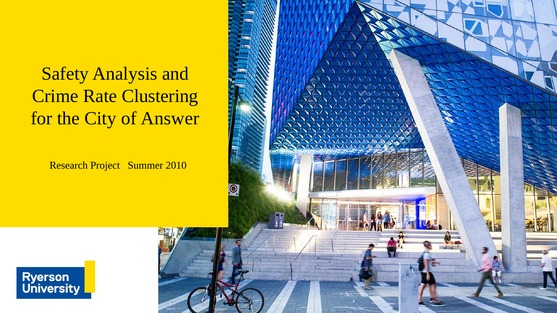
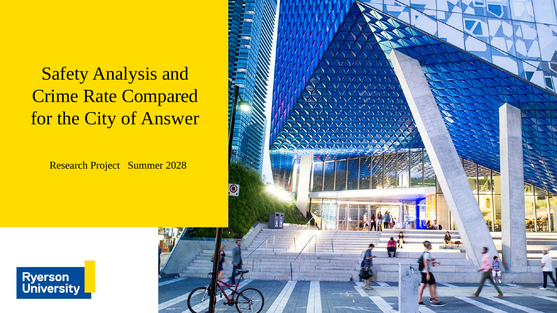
Clustering: Clustering -> Compared
2010: 2010 -> 2028
